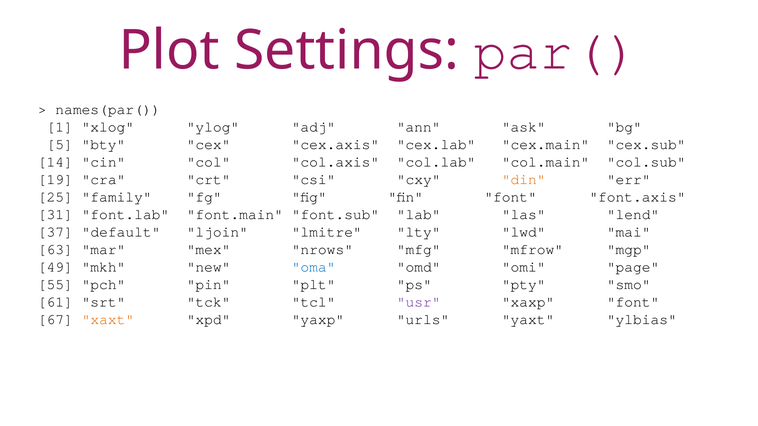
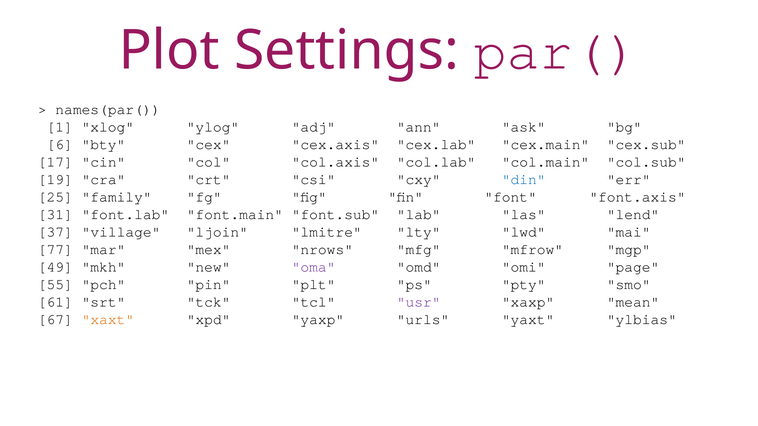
5: 5 -> 6
14: 14 -> 17
din colour: orange -> blue
default: default -> village
63: 63 -> 77
oma colour: blue -> purple
xaxp font: font -> mean
